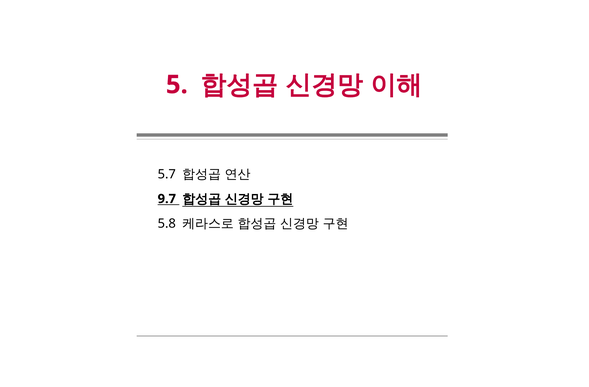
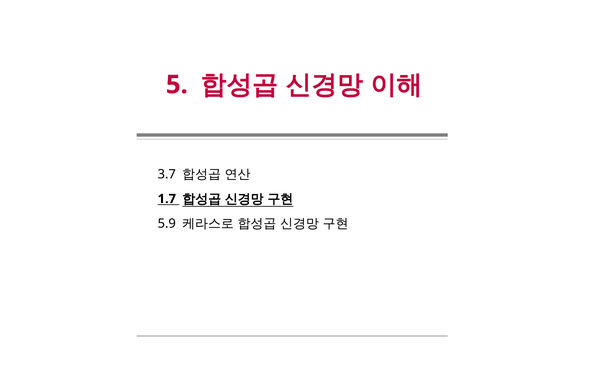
5.7: 5.7 -> 3.7
9.7: 9.7 -> 1.7
5.8: 5.8 -> 5.9
